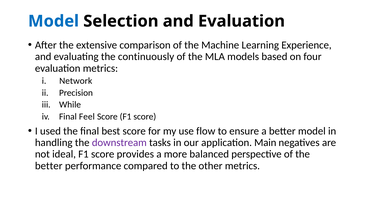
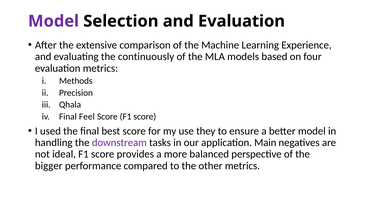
Model at (54, 21) colour: blue -> purple
Network: Network -> Methods
While: While -> Qhala
flow: flow -> they
better at (49, 166): better -> bigger
